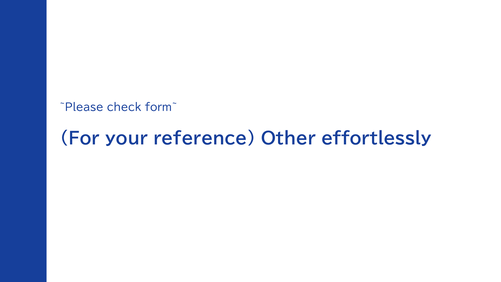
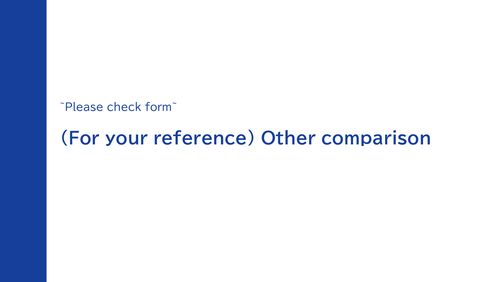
effortlessly: effortlessly -> comparison
